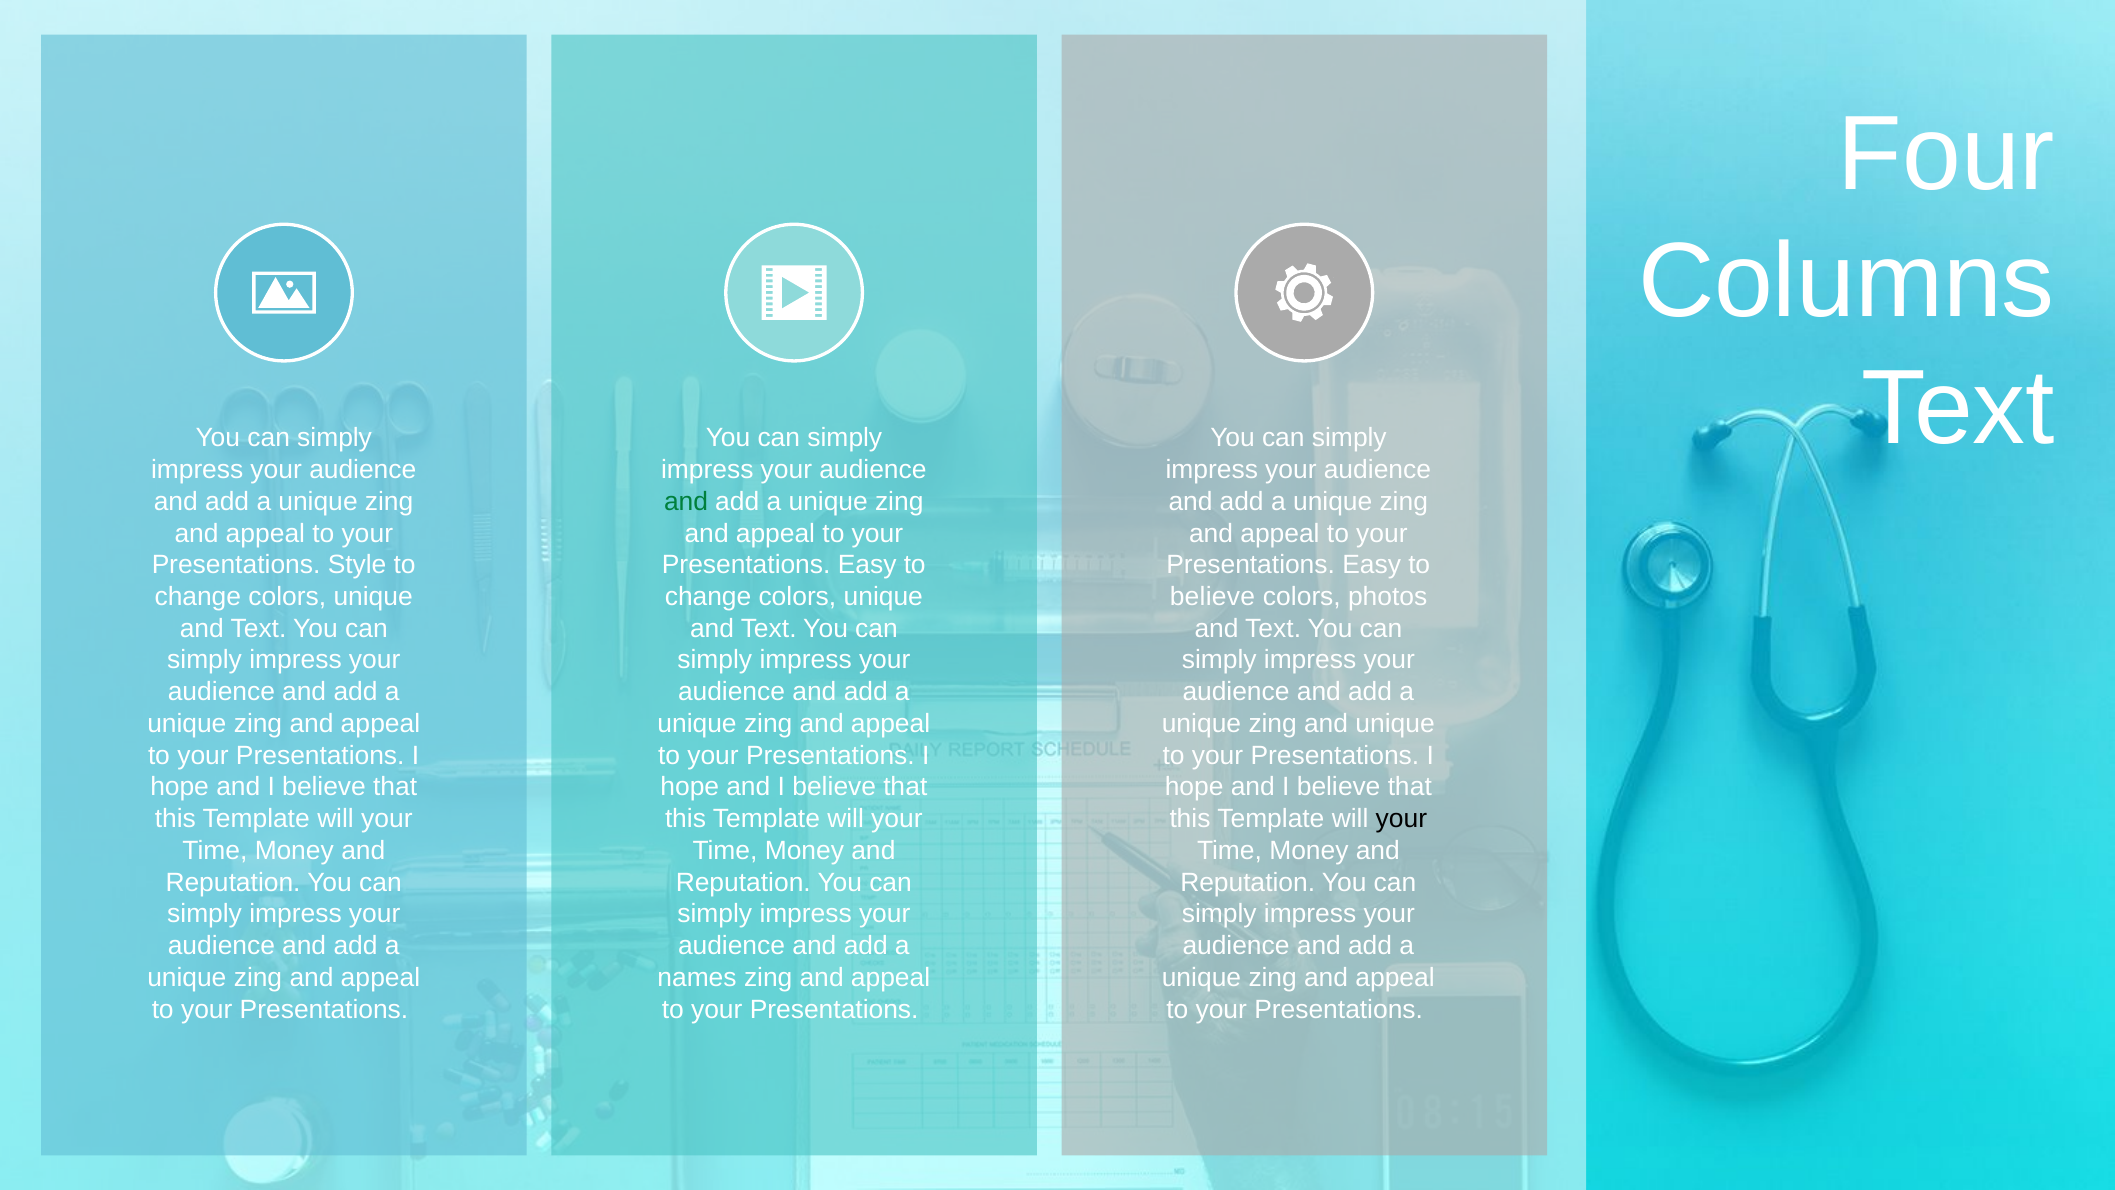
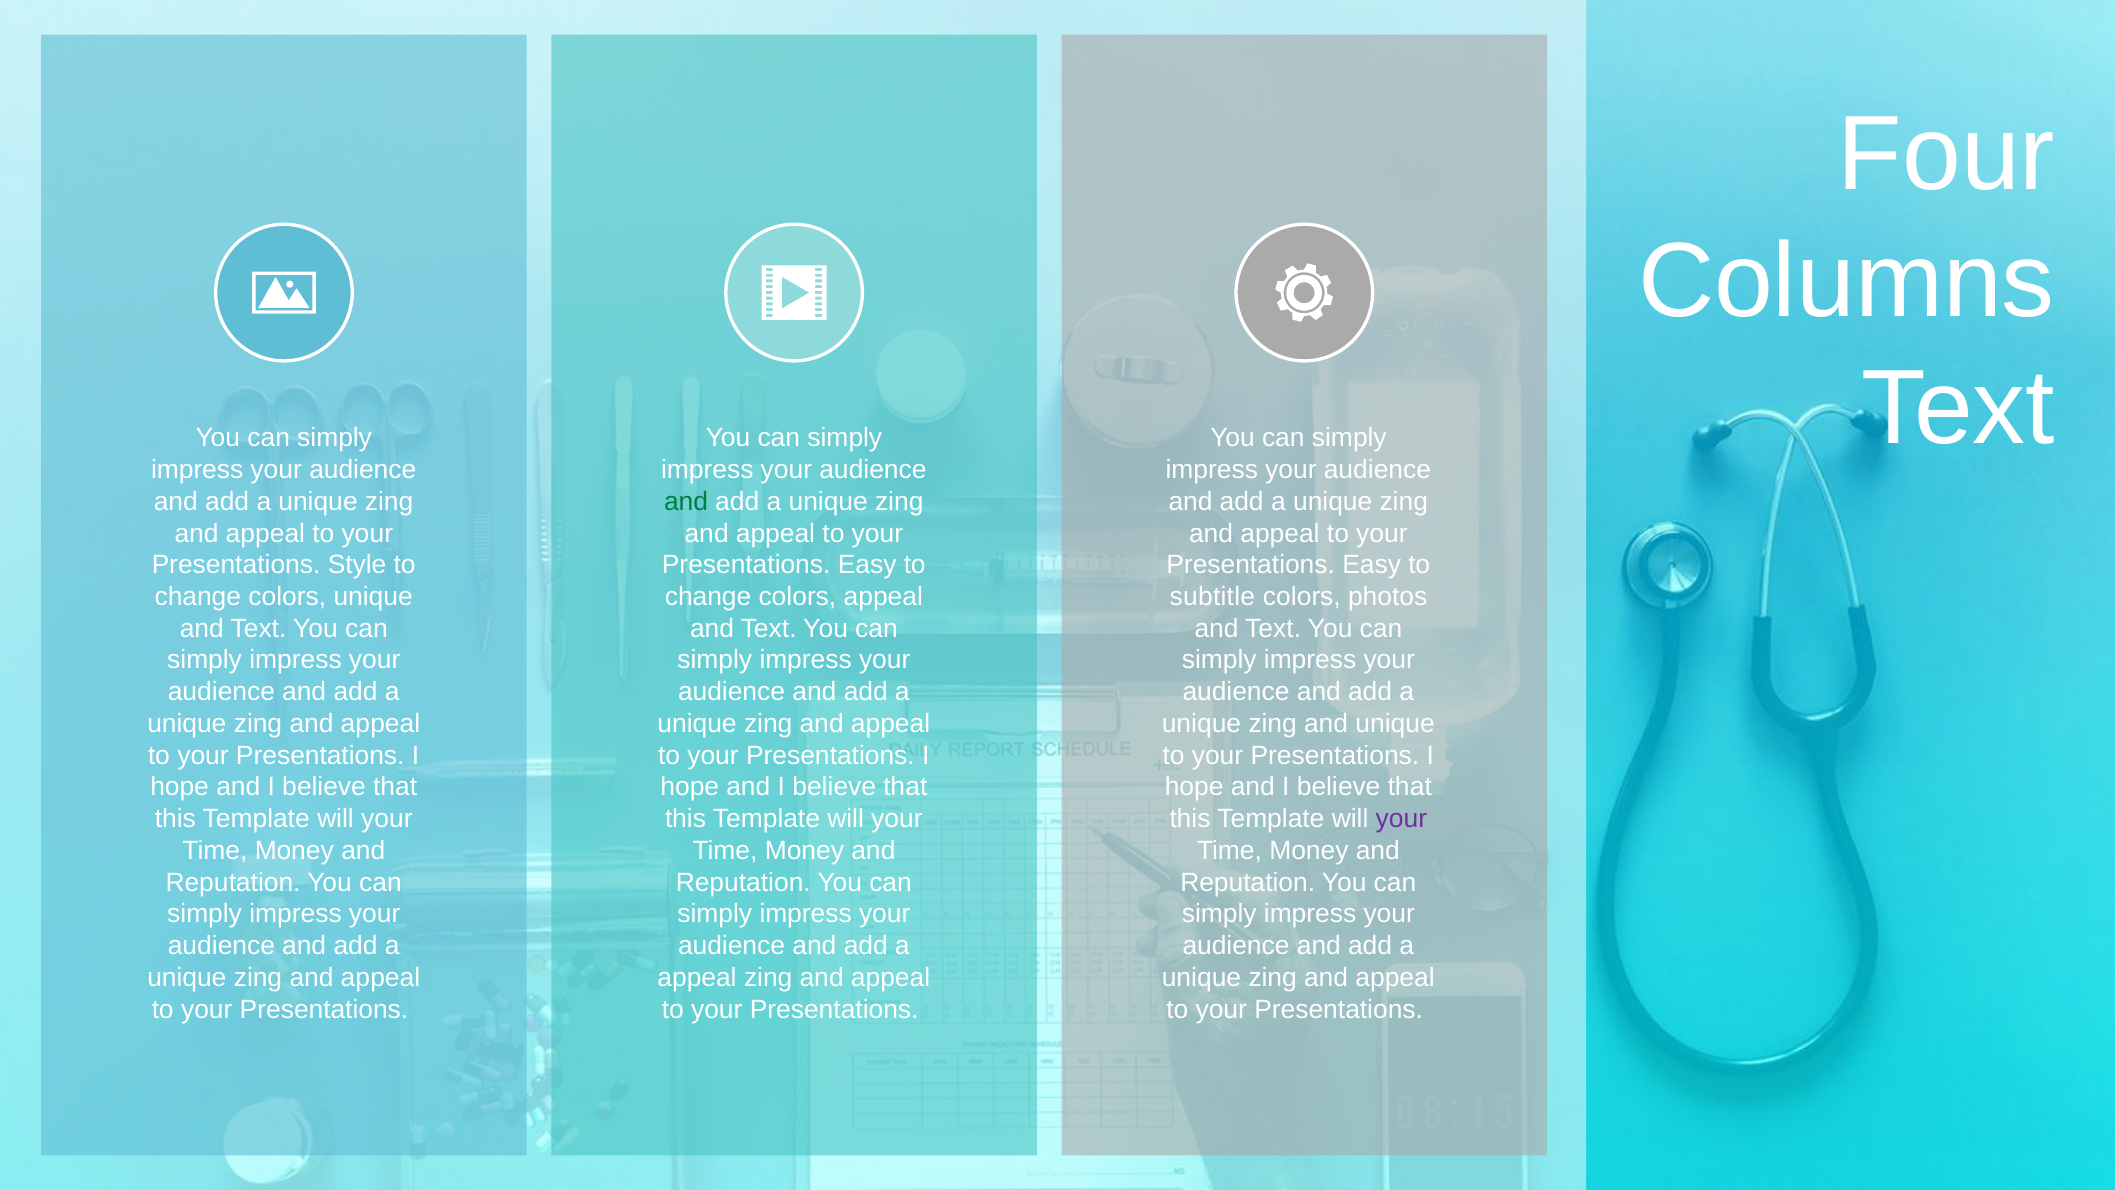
unique at (883, 597): unique -> appeal
believe at (1212, 597): believe -> subtitle
your at (1401, 819) colour: black -> purple
names at (697, 977): names -> appeal
